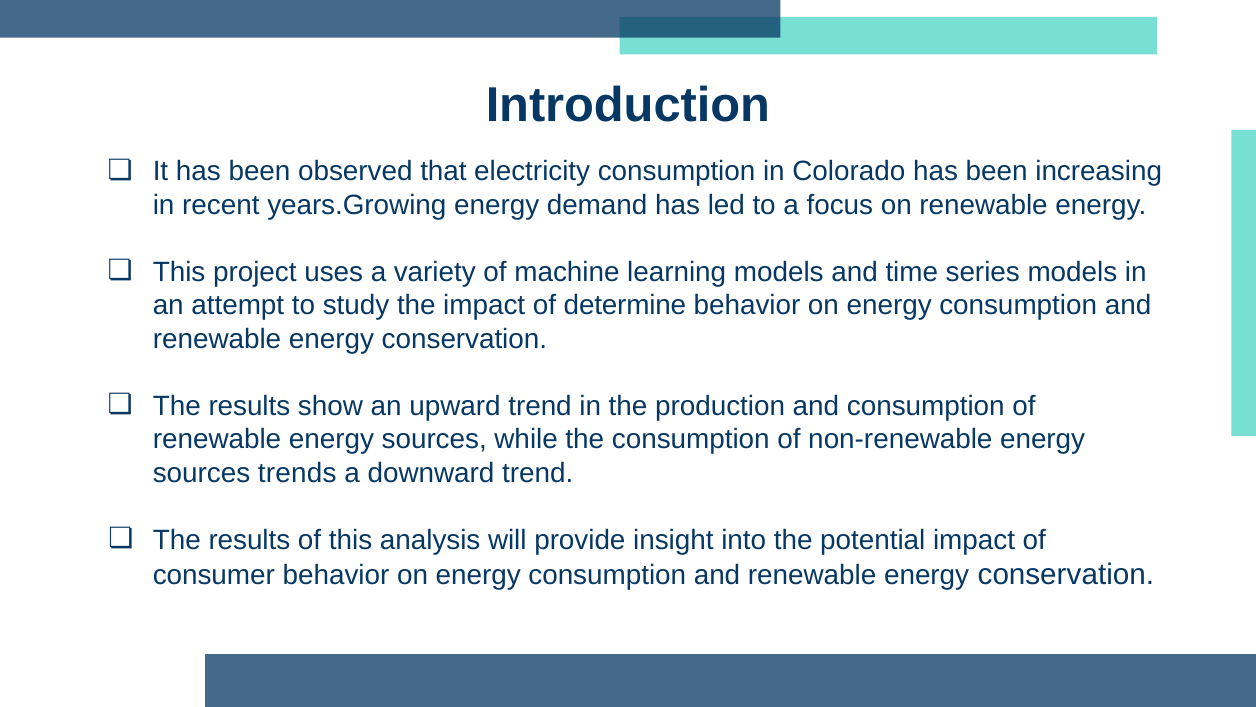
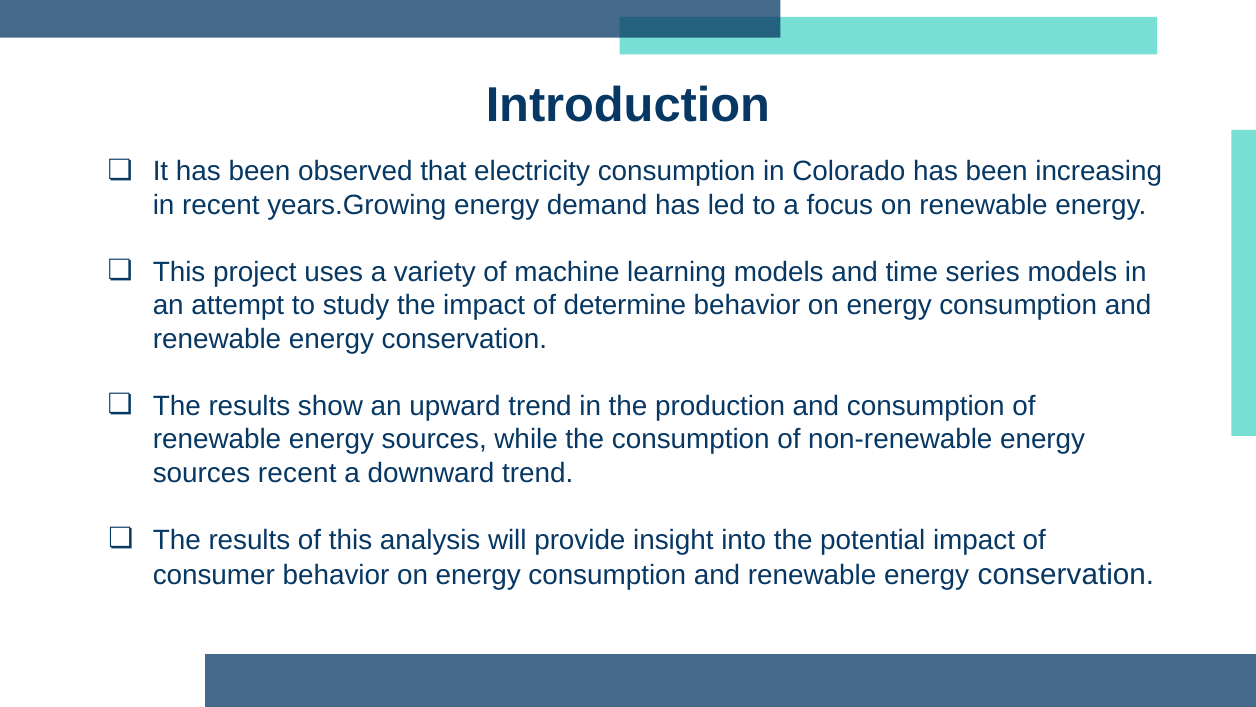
sources trends: trends -> recent
